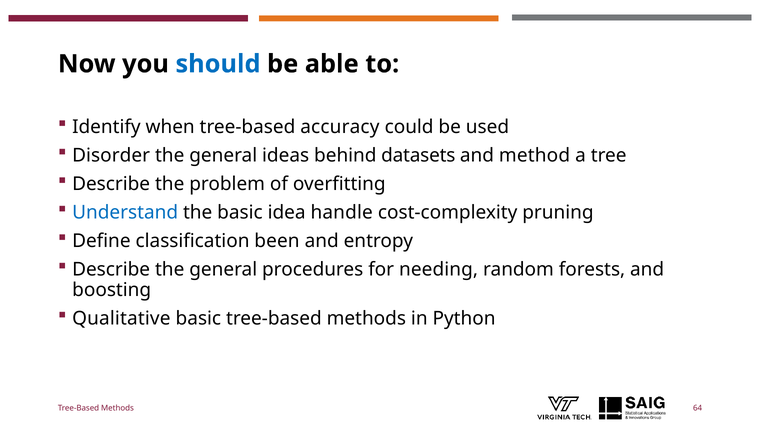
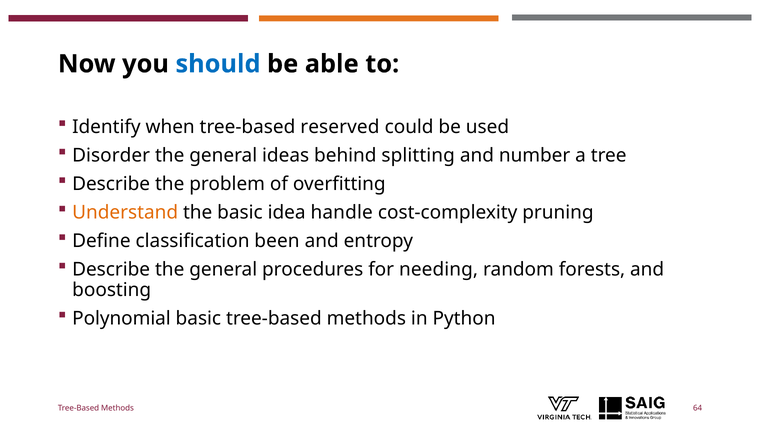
accuracy: accuracy -> reserved
datasets: datasets -> splitting
method: method -> number
Understand colour: blue -> orange
Qualitative: Qualitative -> Polynomial
